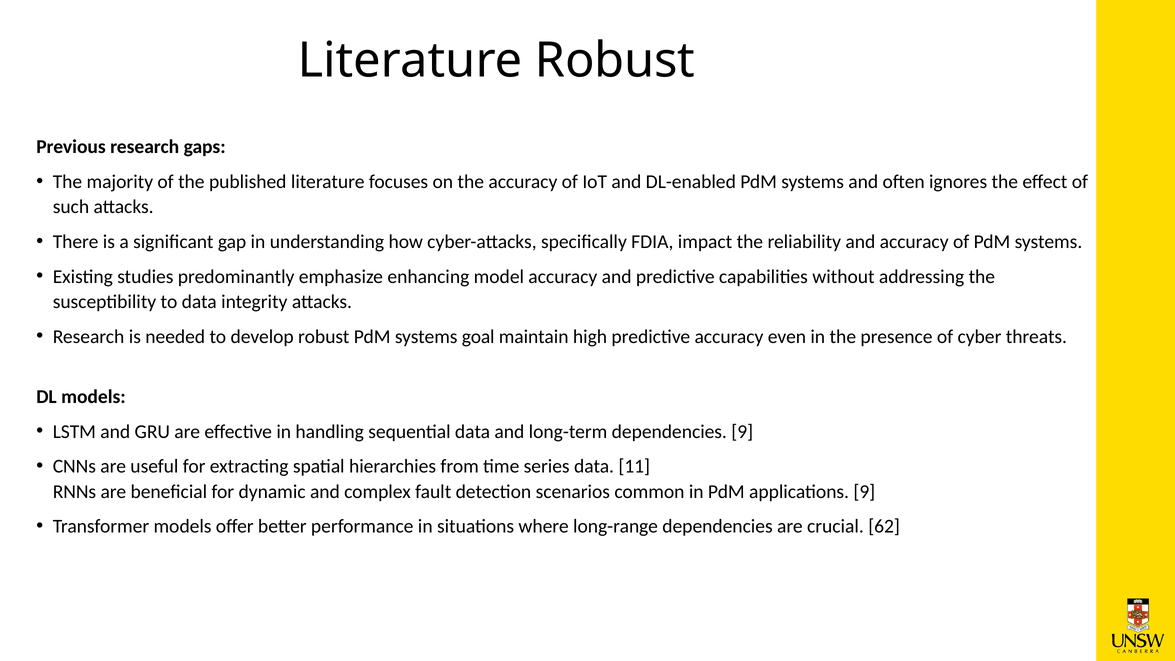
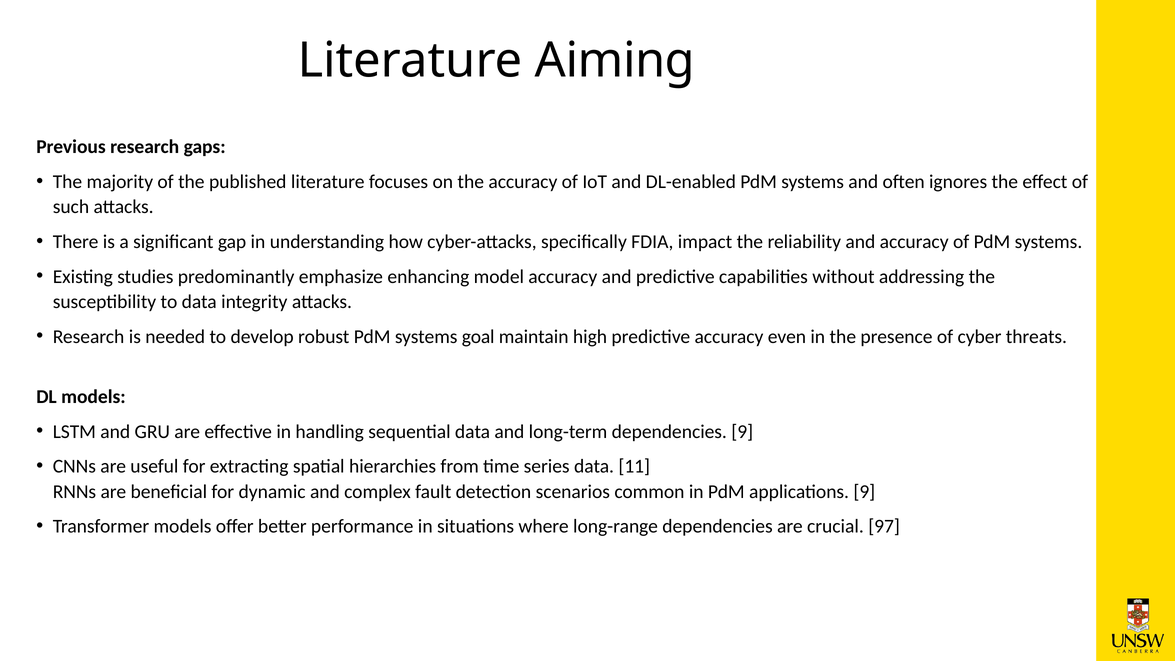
Literature Robust: Robust -> Aiming
62: 62 -> 97
